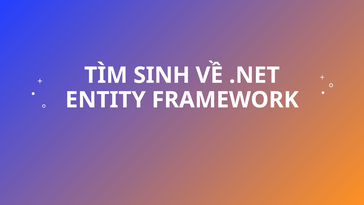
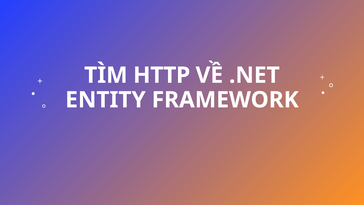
SINH: SINH -> HTTP
